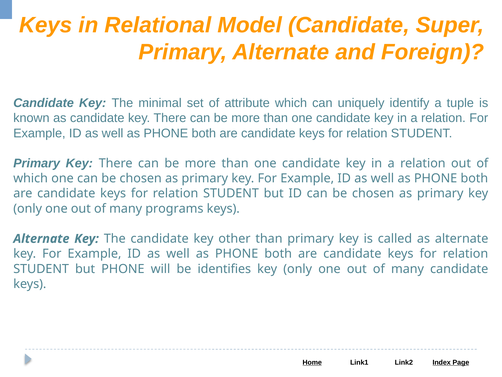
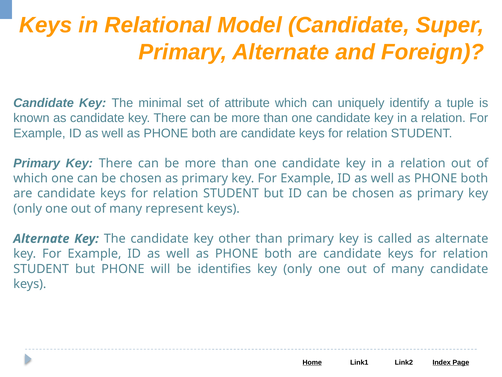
programs: programs -> represent
